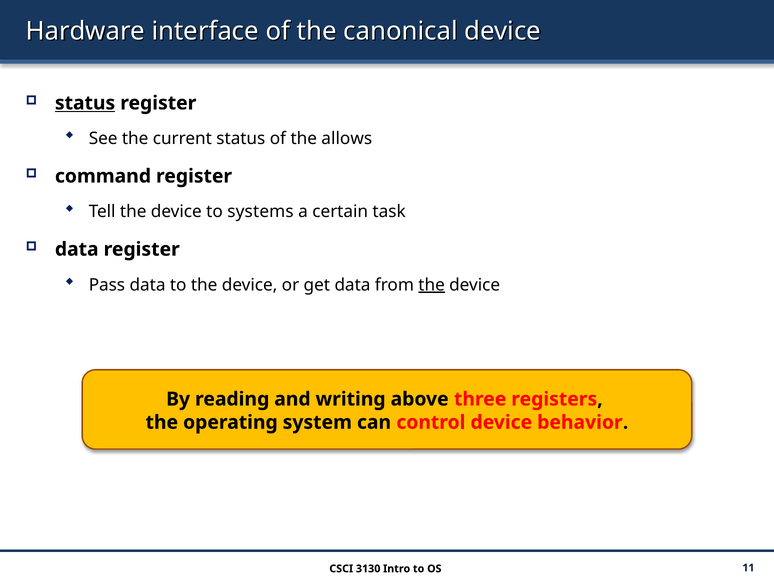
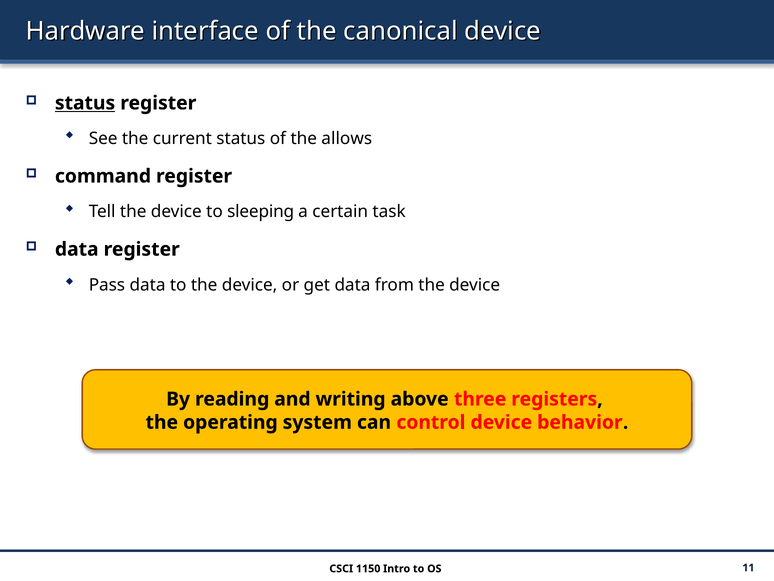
systems: systems -> sleeping
the at (432, 285) underline: present -> none
3130: 3130 -> 1150
